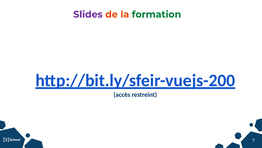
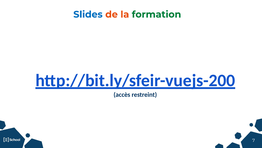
Slides colour: purple -> blue
